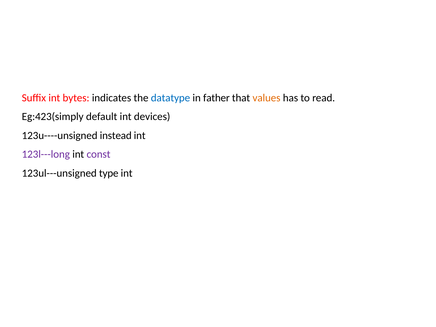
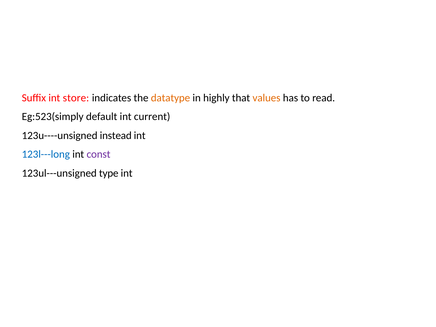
bytes: bytes -> store
datatype colour: blue -> orange
father: father -> highly
Eg:423(simply: Eg:423(simply -> Eg:523(simply
devices: devices -> current
123l---long colour: purple -> blue
